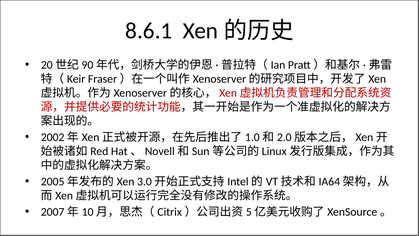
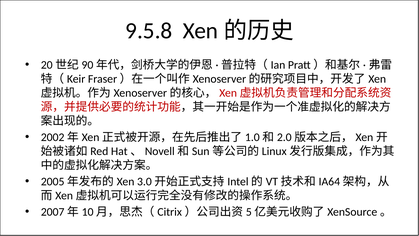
8.6.1: 8.6.1 -> 9.5.8
